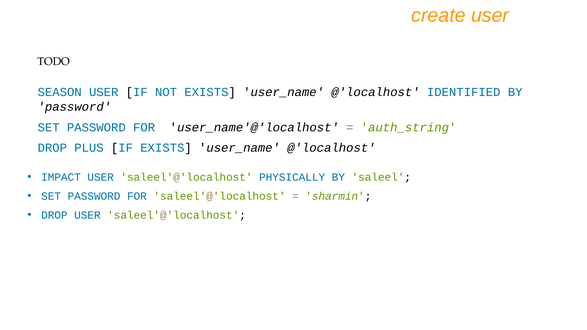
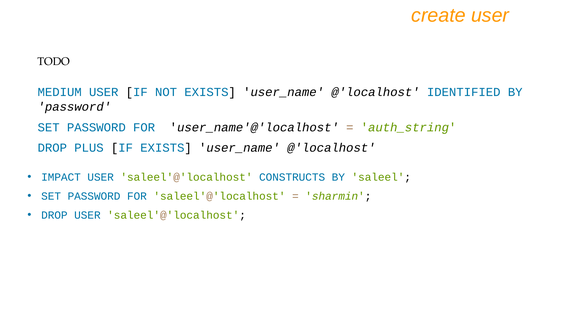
SEASON: SEASON -> MEDIUM
PHYSICALLY: PHYSICALLY -> CONSTRUCTS
